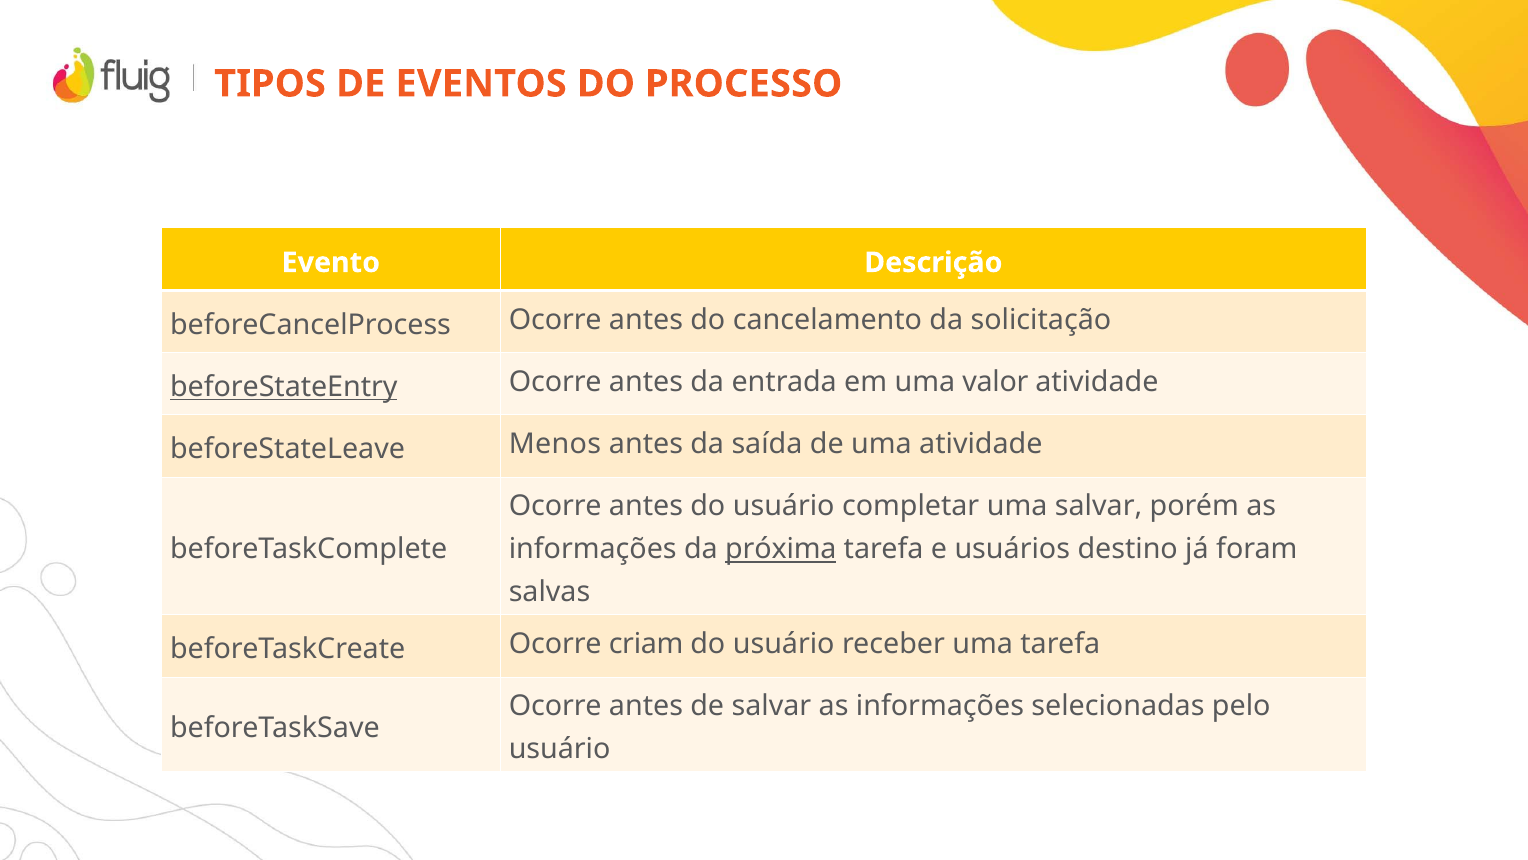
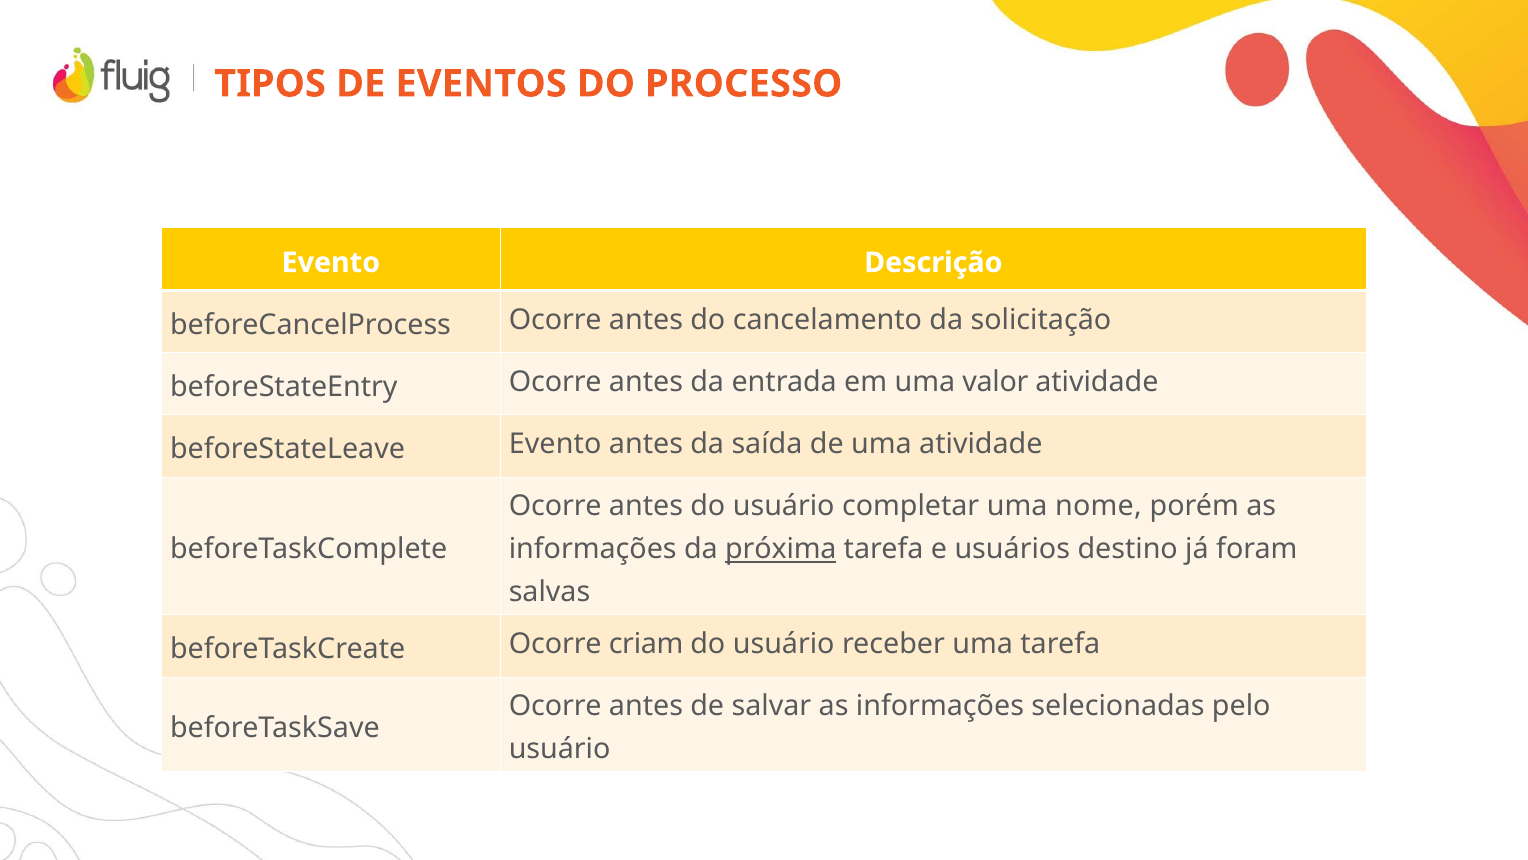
beforeStateEntry underline: present -> none
beforeStateLeave Menos: Menos -> Evento
uma salvar: salvar -> nome
